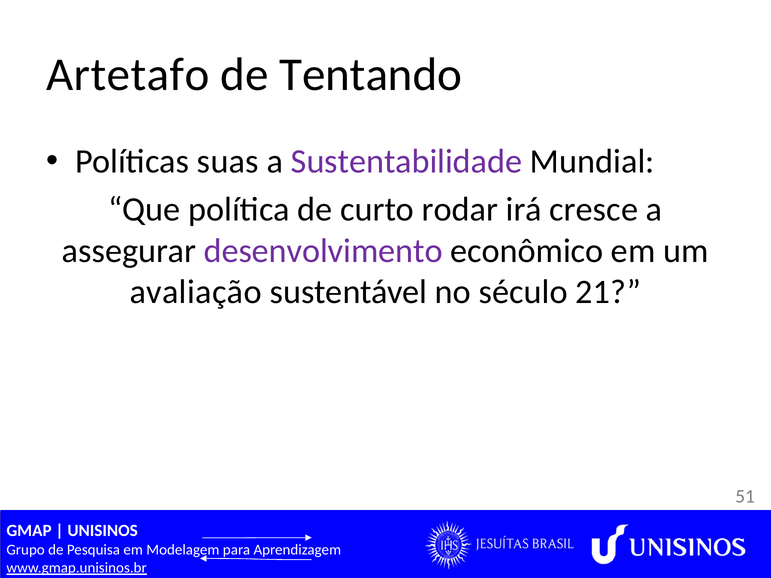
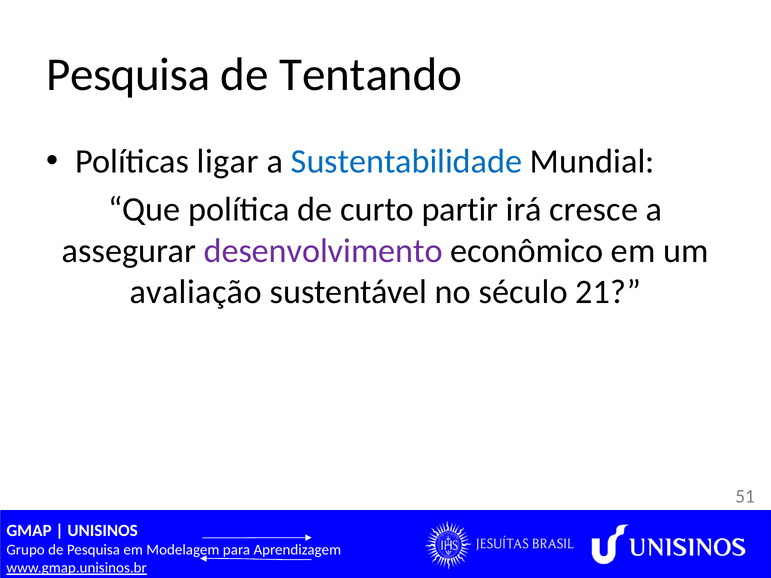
Artetafo at (128, 75): Artetafo -> Pesquisa
suas: suas -> ligar
Sustentabilidade colour: purple -> blue
rodar: rodar -> partir
